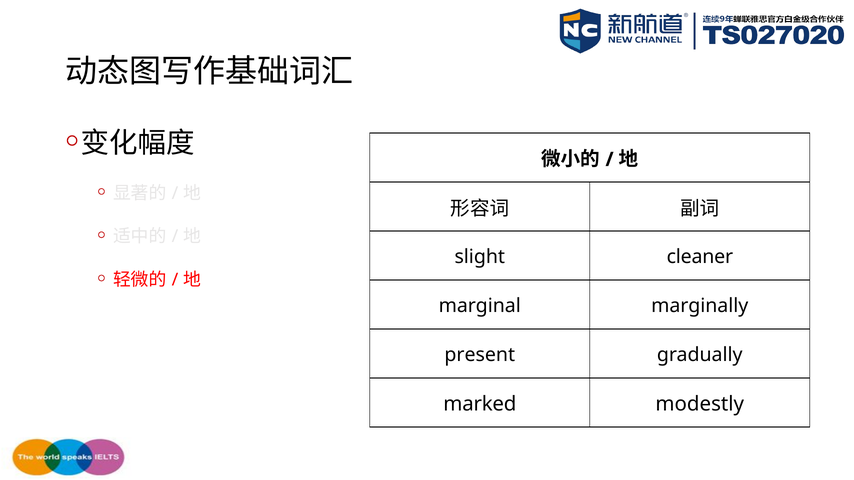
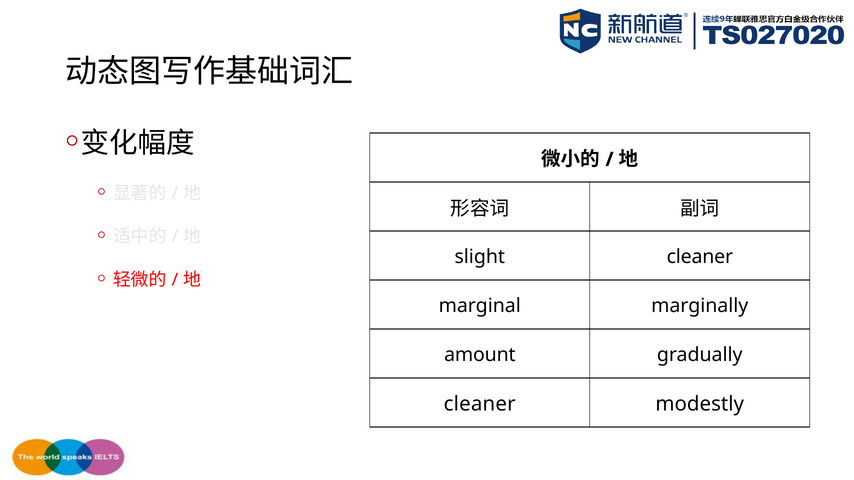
present: present -> amount
marked at (480, 404): marked -> cleaner
